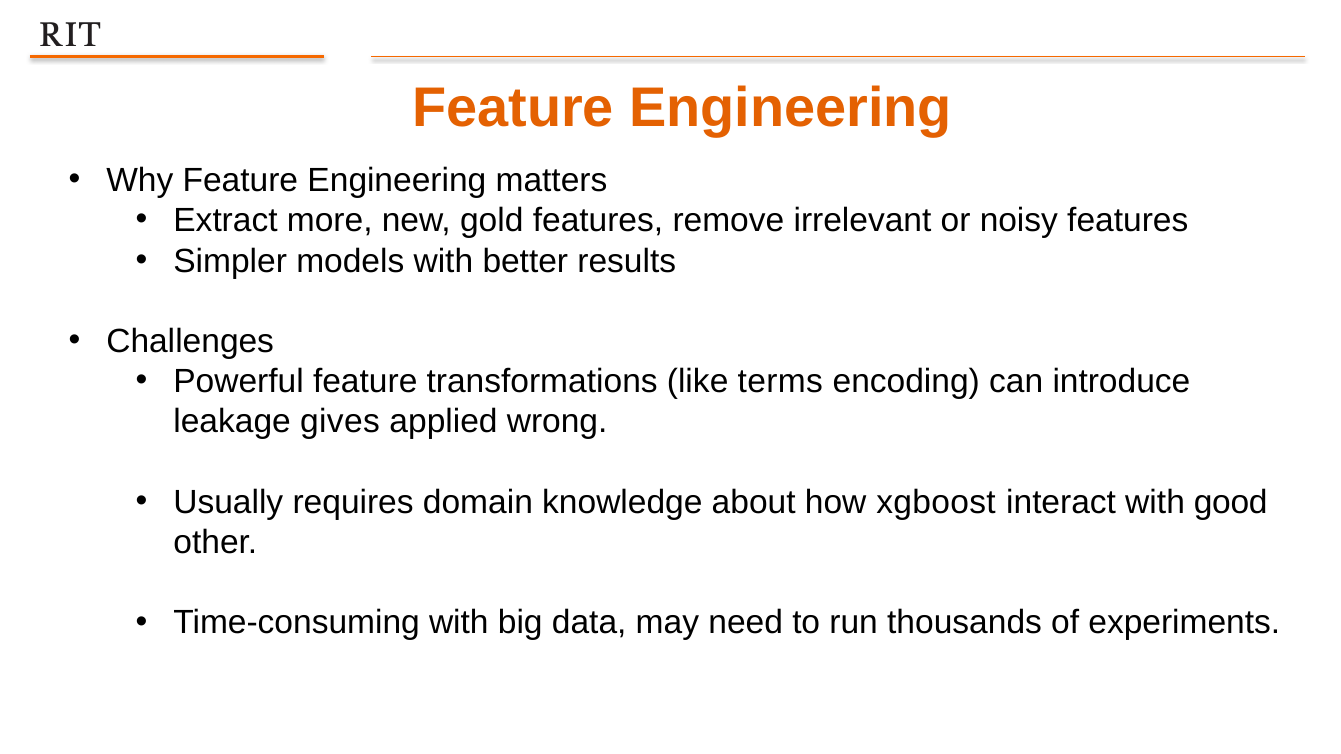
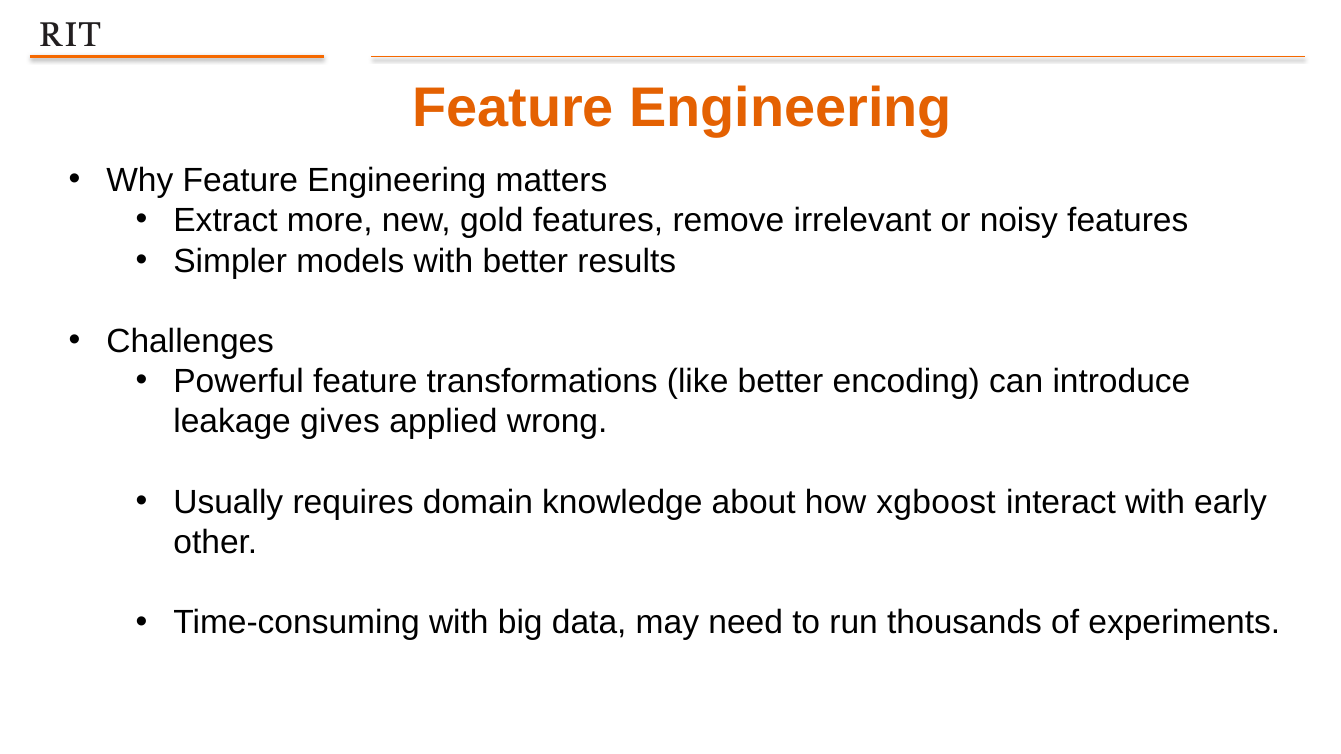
like terms: terms -> better
good: good -> early
